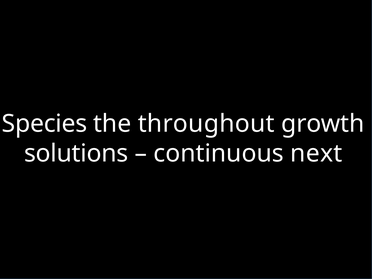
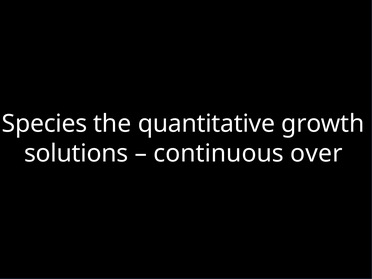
throughout: throughout -> quantitative
next: next -> over
